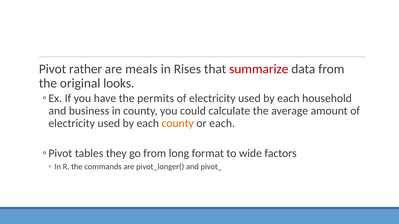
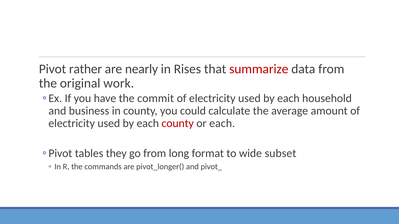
meals: meals -> nearly
looks: looks -> work
permits: permits -> commit
county at (178, 124) colour: orange -> red
factors: factors -> subset
